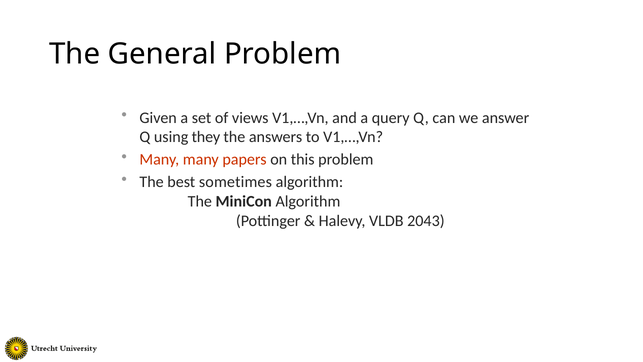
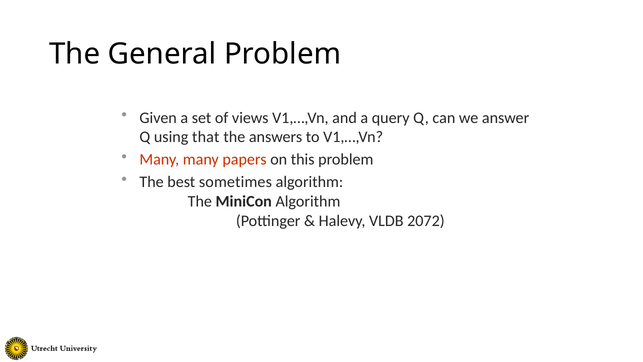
they: they -> that
2043: 2043 -> 2072
